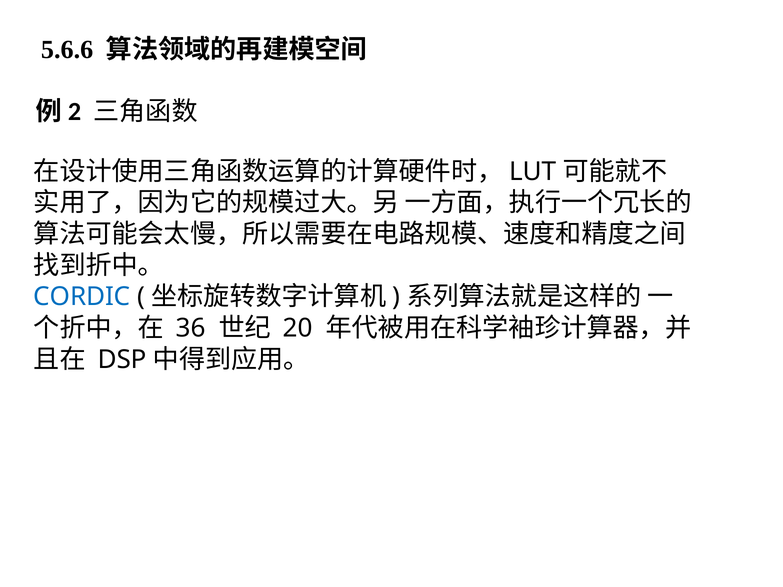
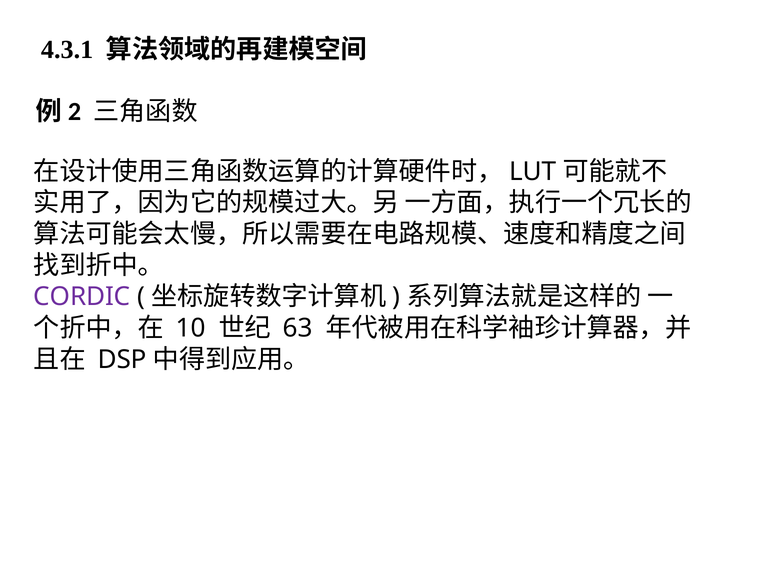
5.6.6: 5.6.6 -> 4.3.1
CORDIC colour: blue -> purple
36: 36 -> 10
20: 20 -> 63
